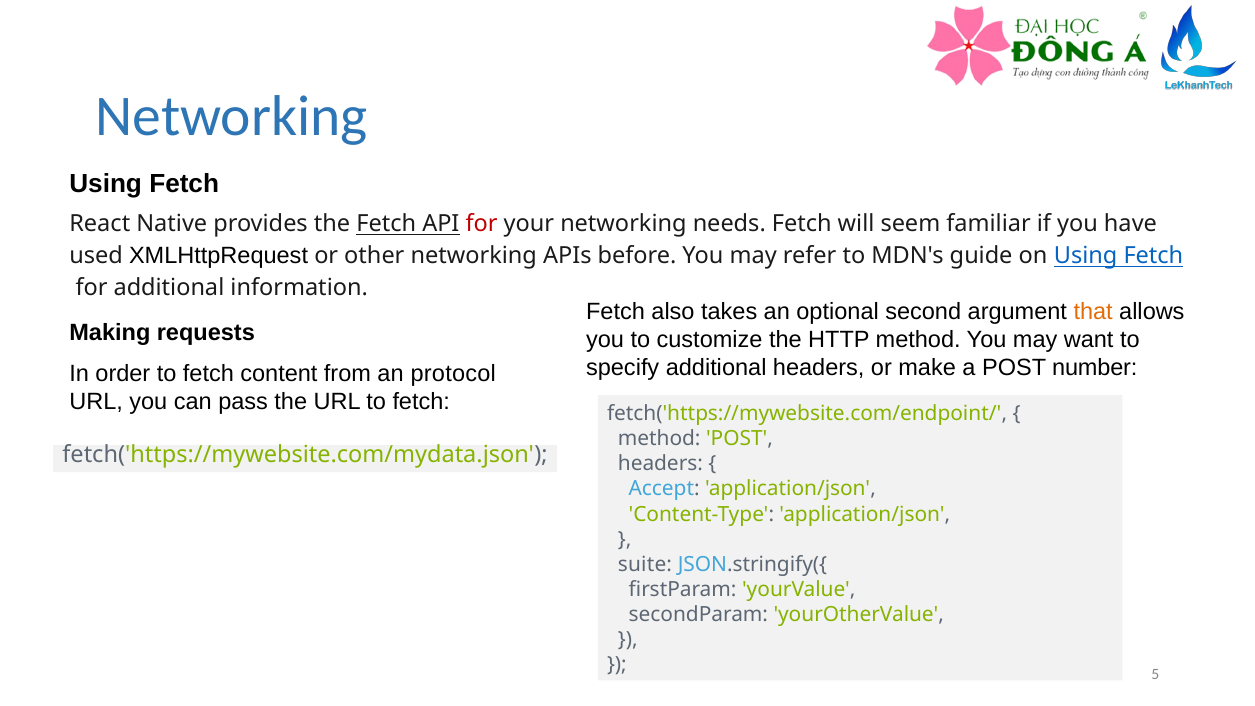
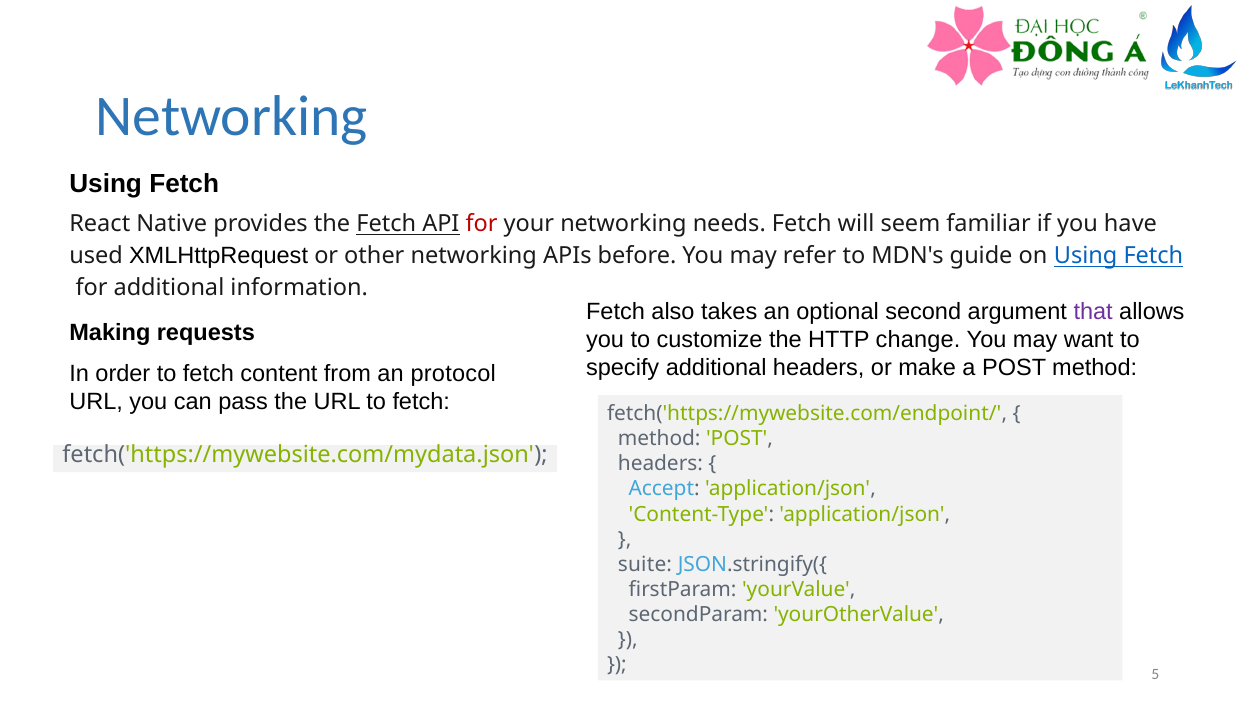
that colour: orange -> purple
HTTP method: method -> change
POST number: number -> method
